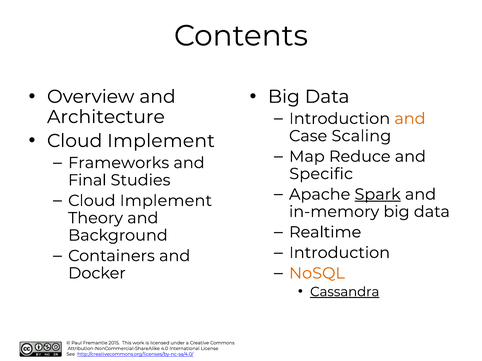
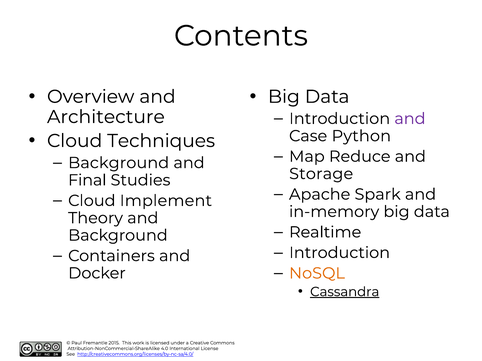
and at (410, 119) colour: orange -> purple
Implement at (161, 141): Implement -> Techniques
Scaling: Scaling -> Python
Frameworks at (119, 163): Frameworks -> Background
Specific: Specific -> Storage
Spark underline: present -> none
